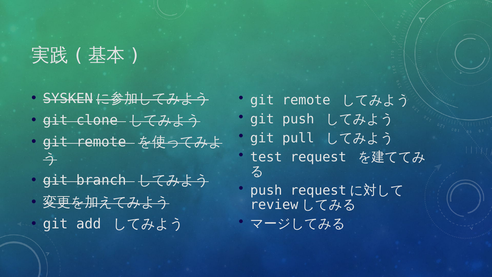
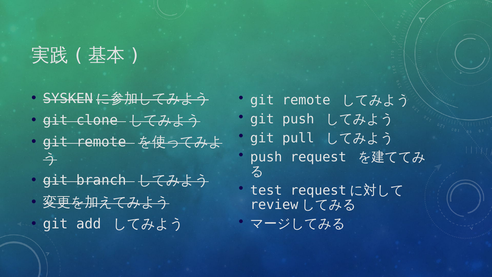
test at (266, 157): test -> push
push at (266, 190): push -> test
